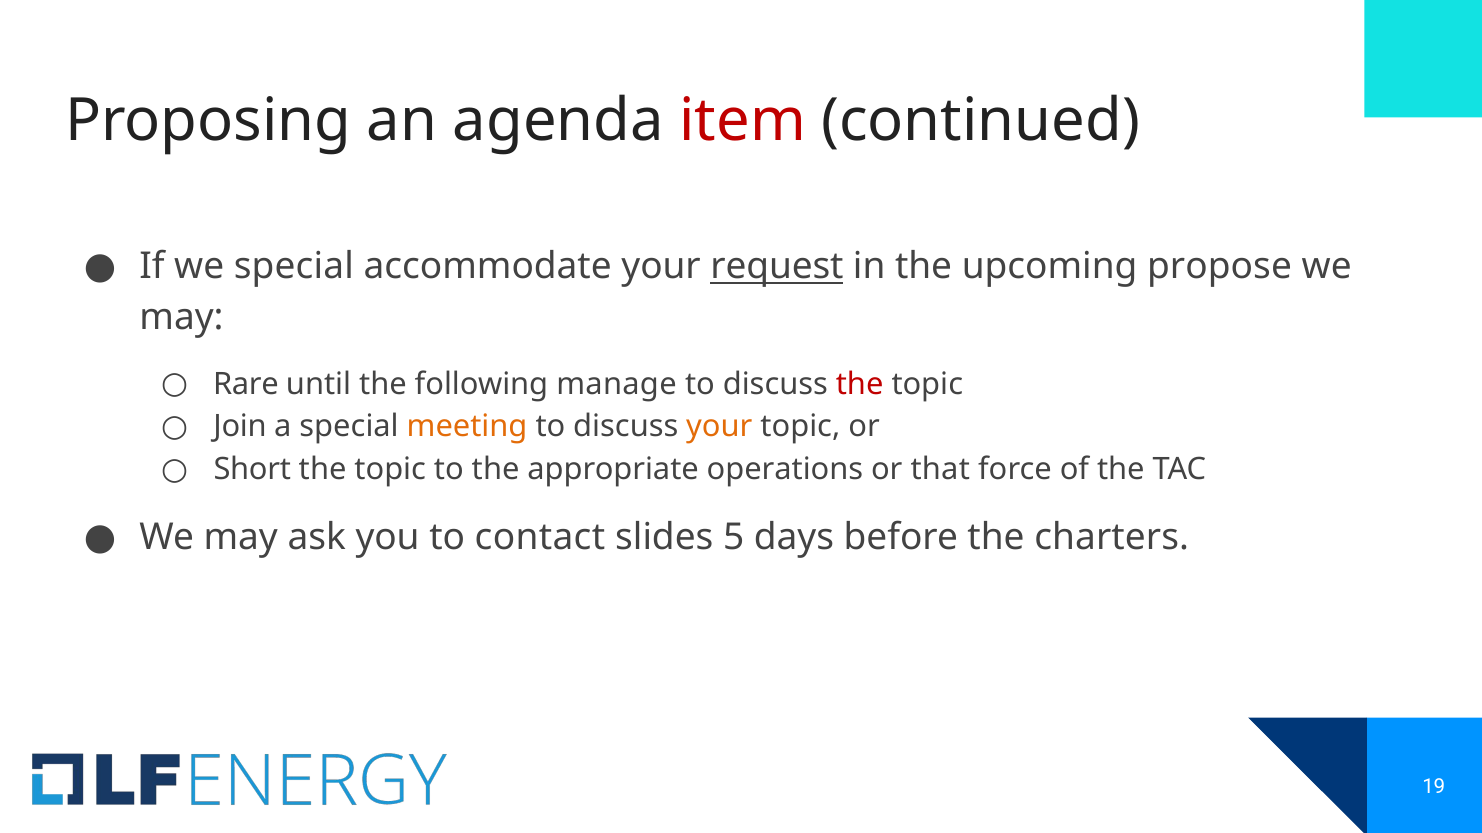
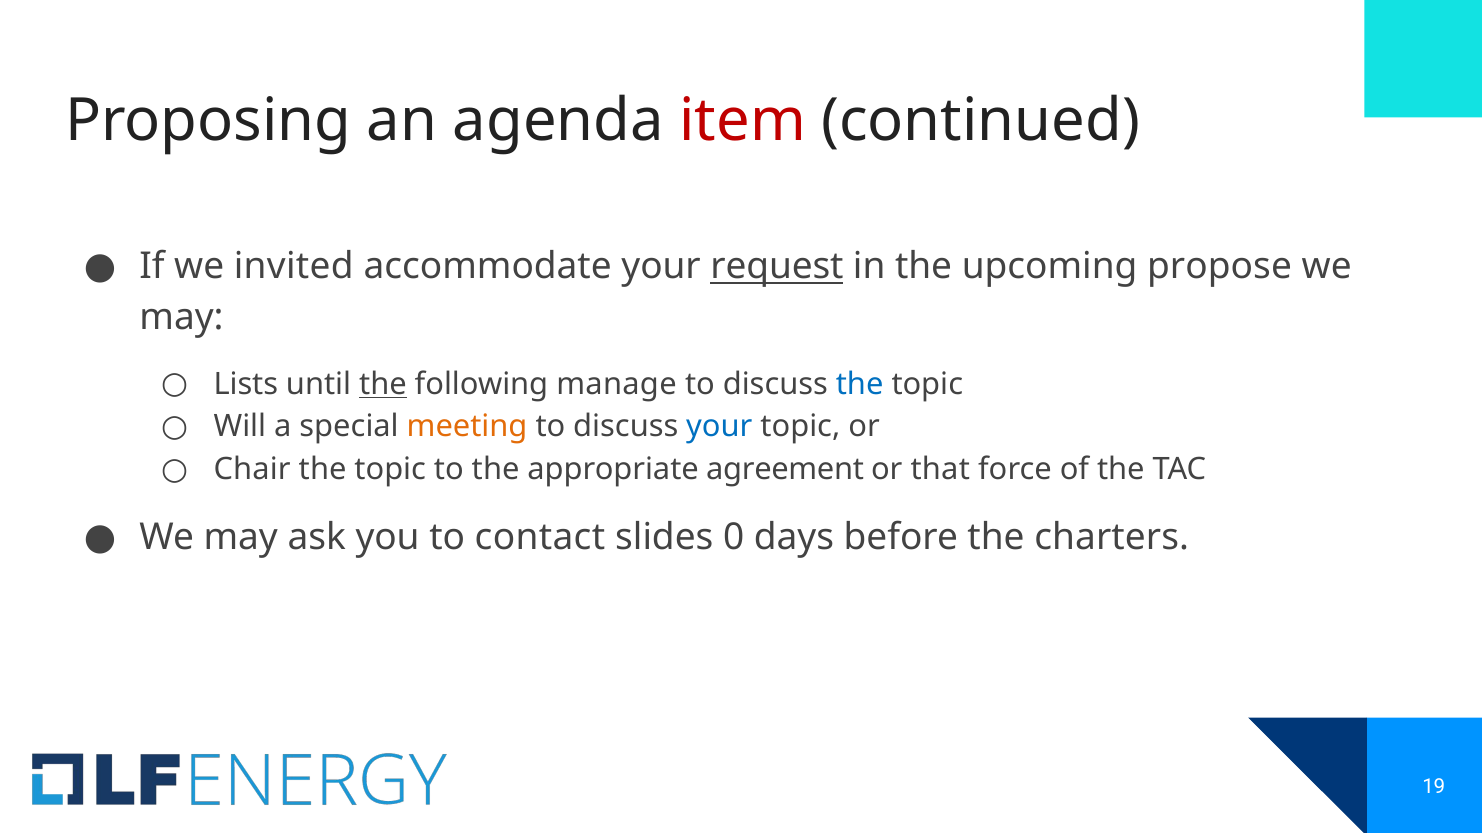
we special: special -> invited
Rare: Rare -> Lists
the at (383, 384) underline: none -> present
the at (860, 384) colour: red -> blue
Join: Join -> Will
your at (719, 427) colour: orange -> blue
Short: Short -> Chair
operations: operations -> agreement
5: 5 -> 0
